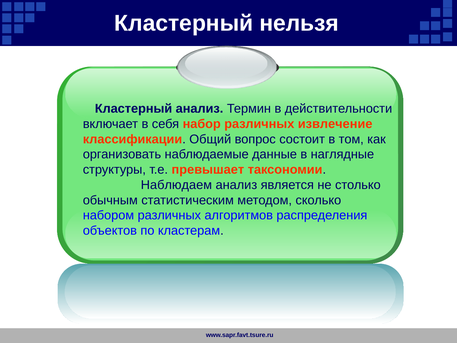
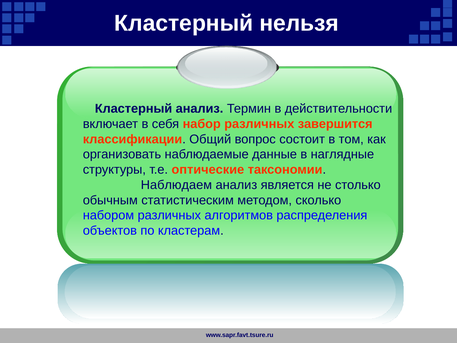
извлечение: извлечение -> завершится
превышает: превышает -> оптические
